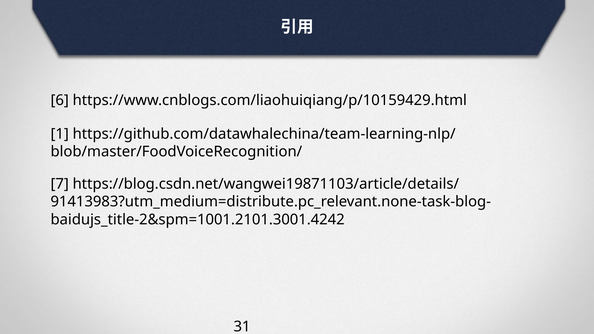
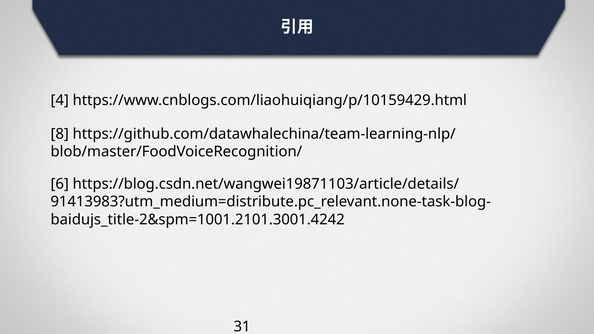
6: 6 -> 4
1: 1 -> 8
7: 7 -> 6
